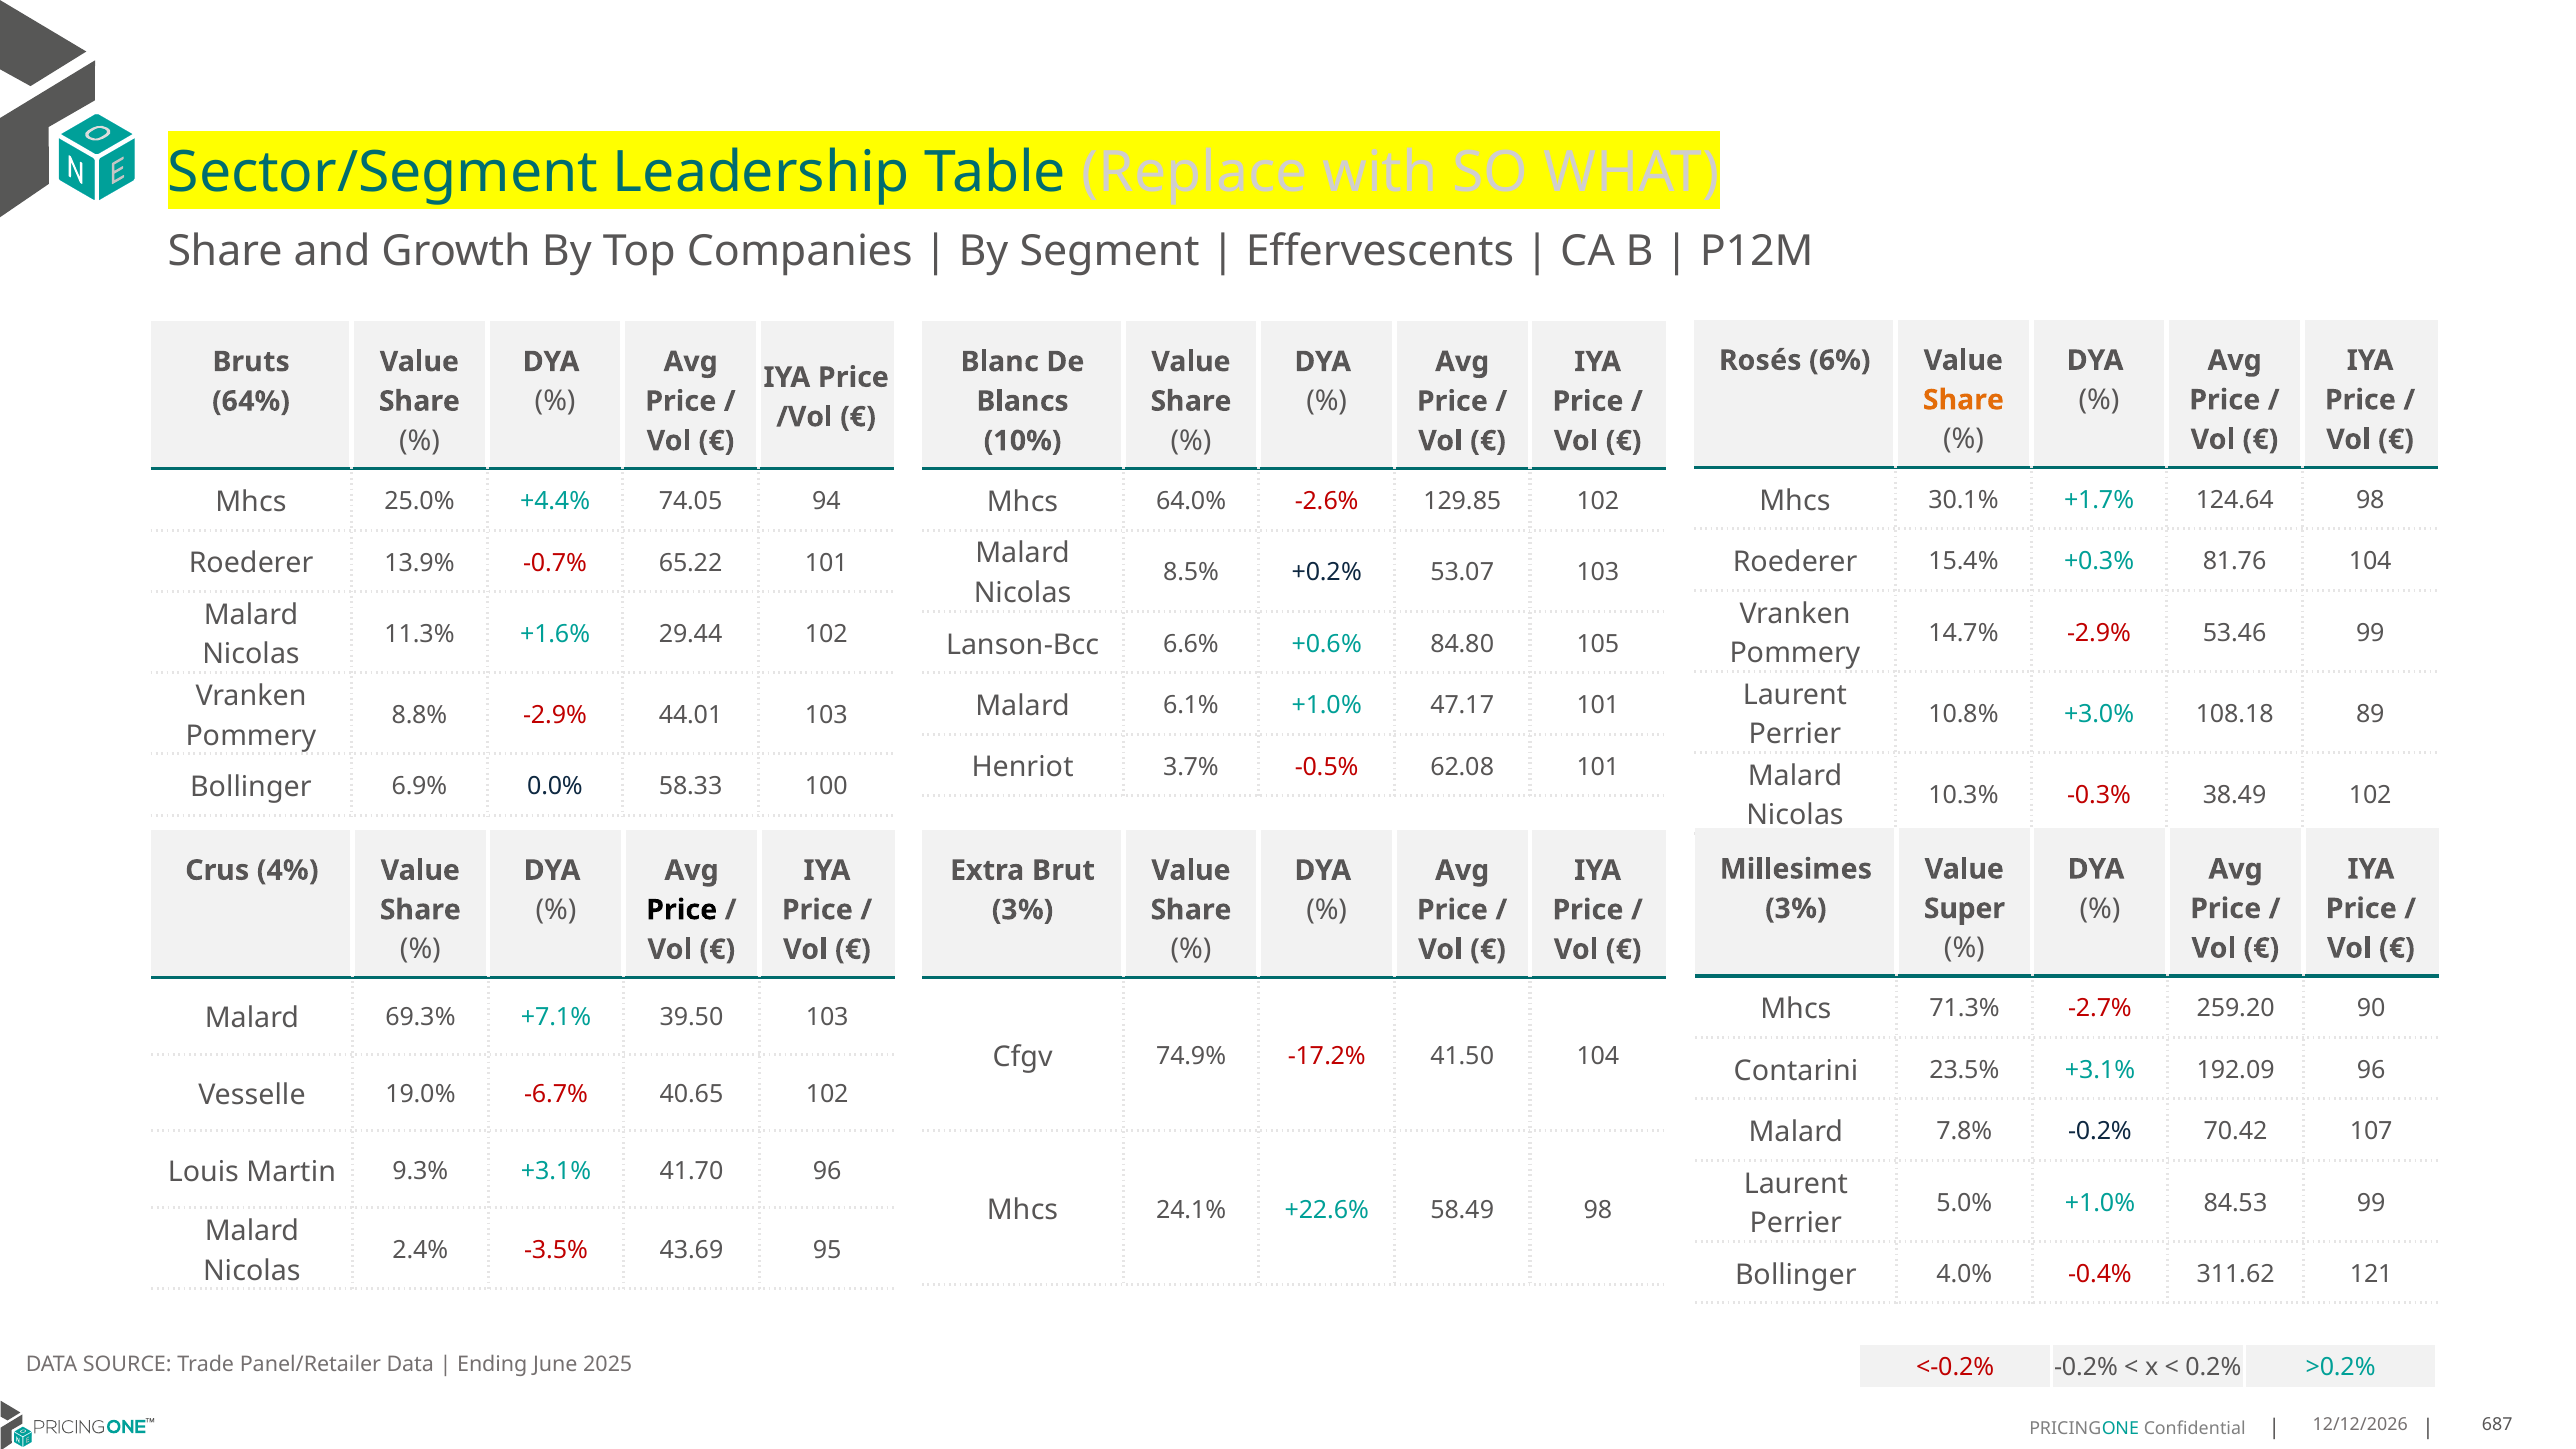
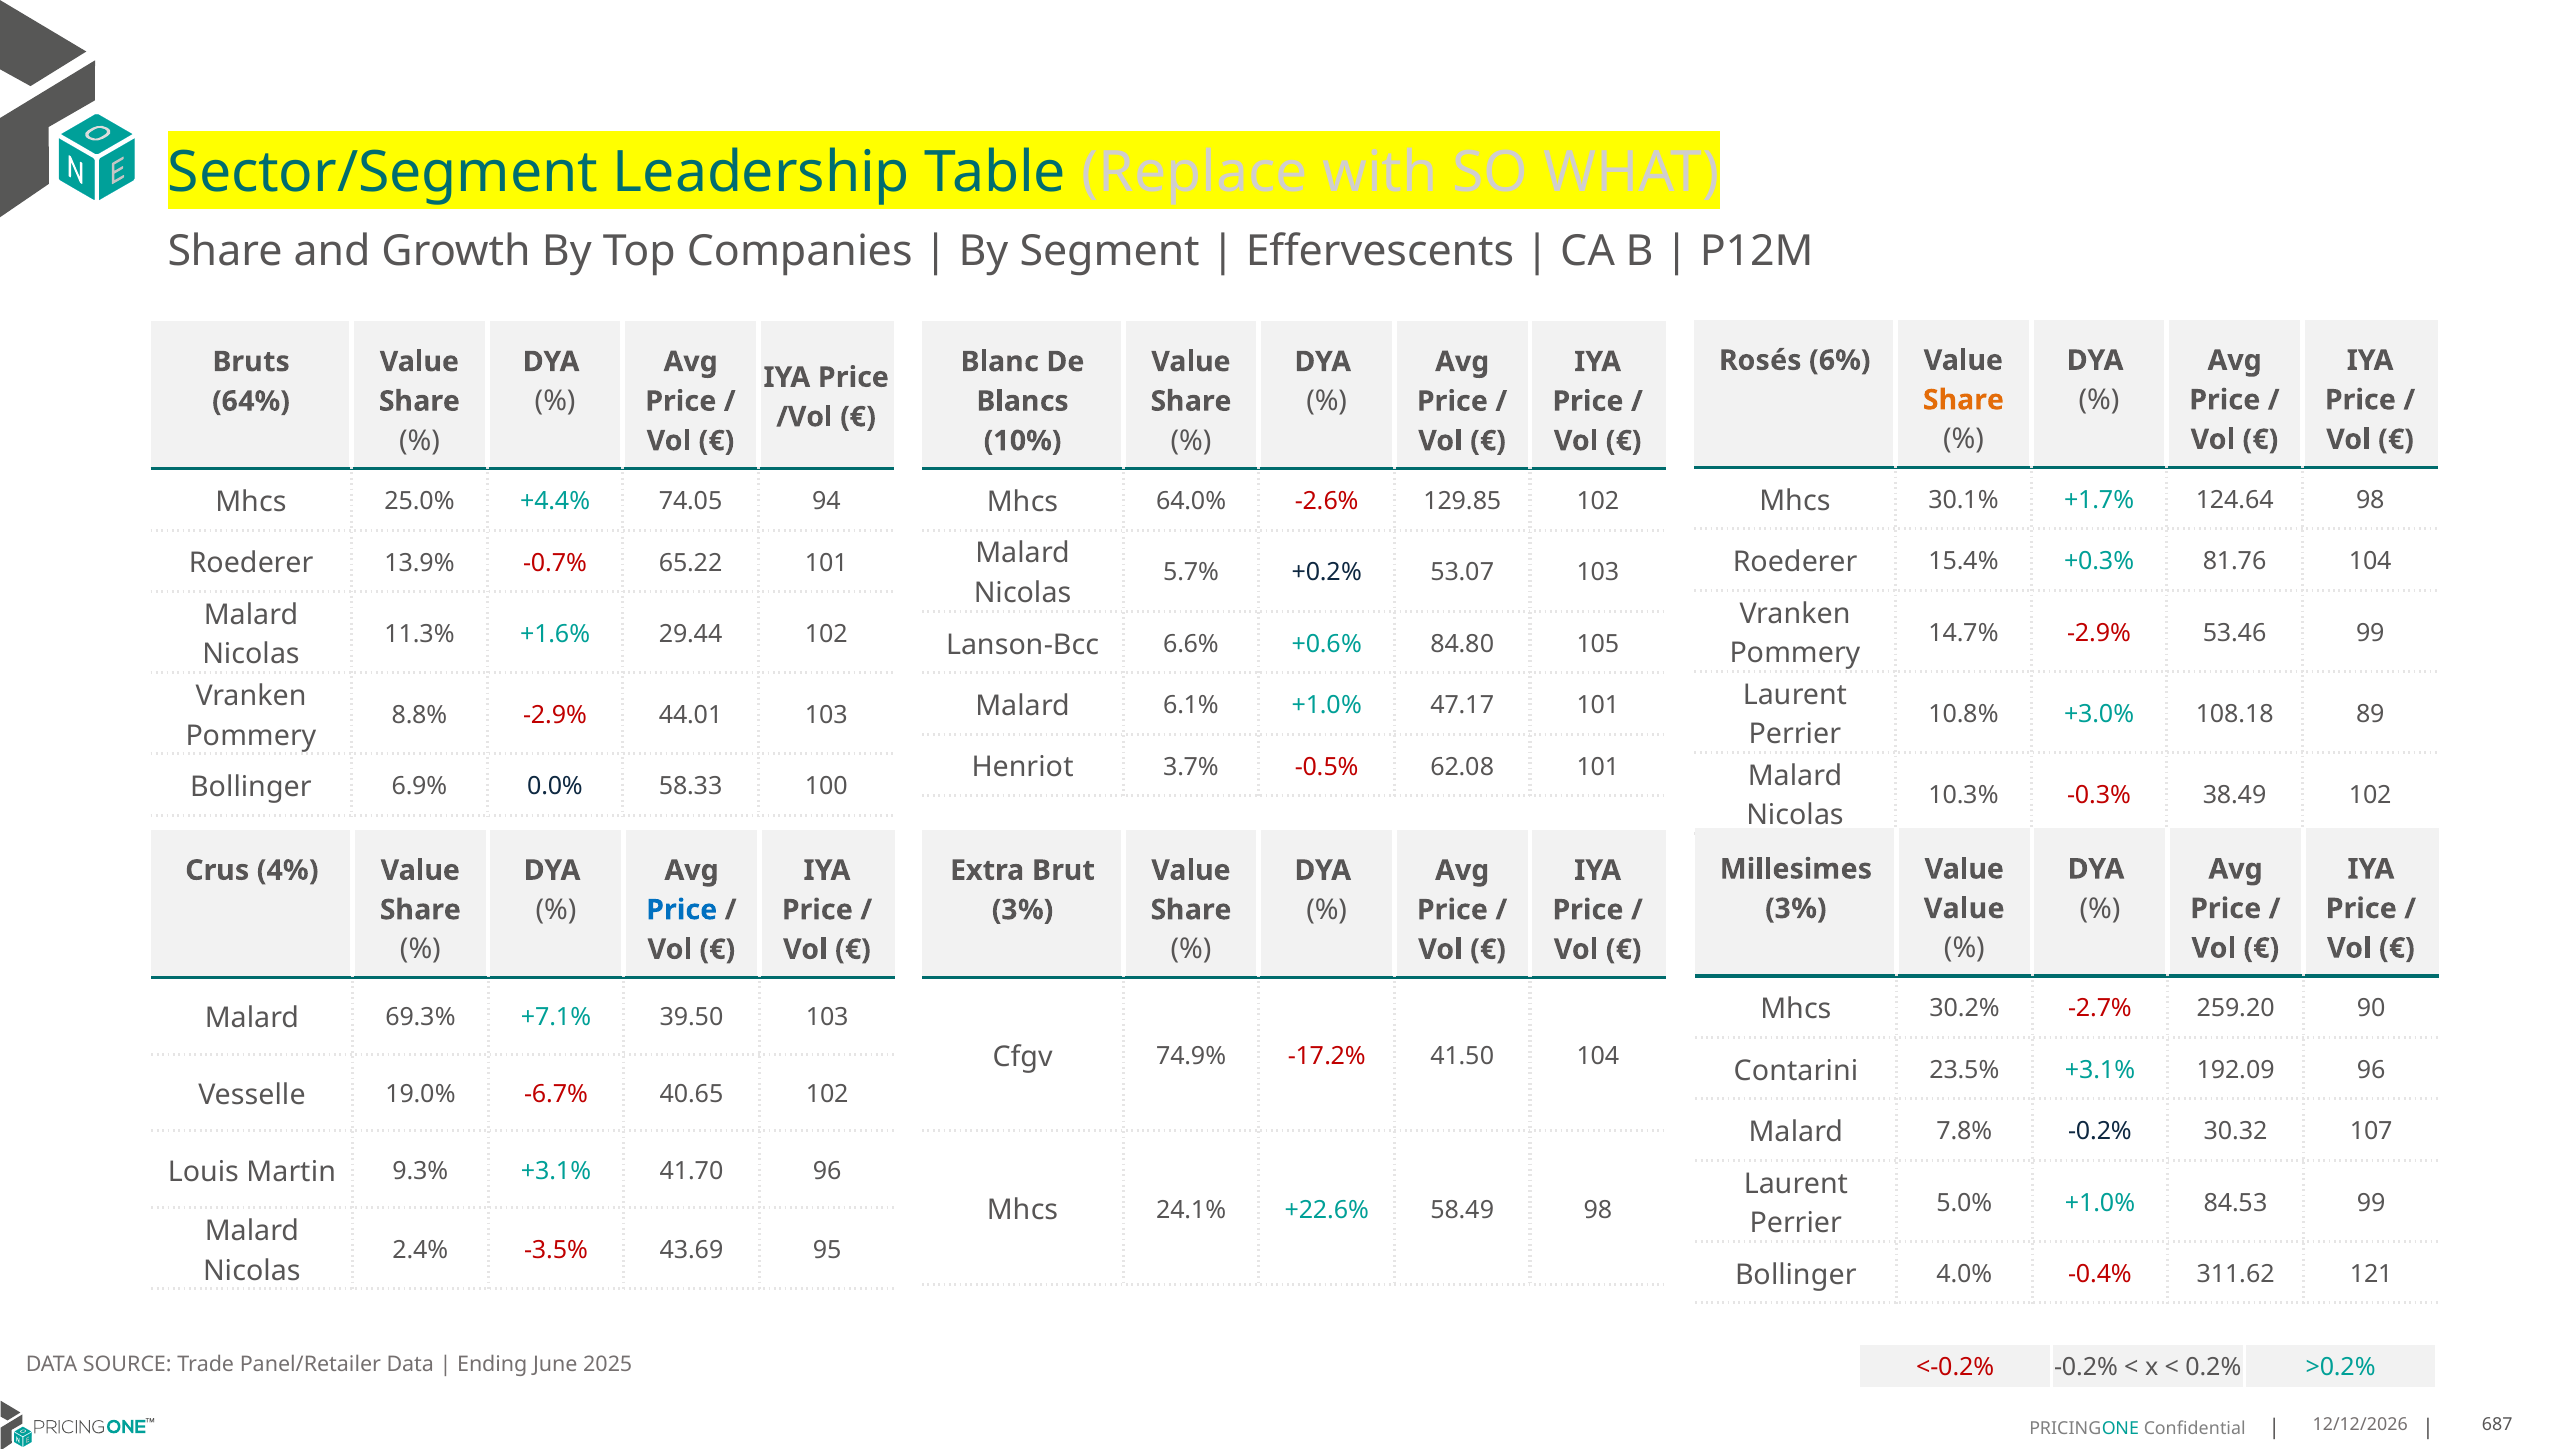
8.5%: 8.5% -> 5.7%
Super at (1964, 909): Super -> Value
Price at (682, 910) colour: black -> blue
71.3%: 71.3% -> 30.2%
70.42: 70.42 -> 30.32
